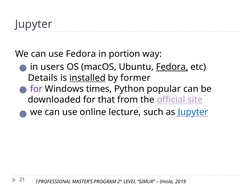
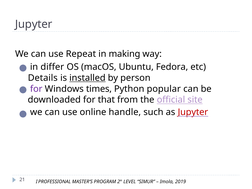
use Fedora: Fedora -> Repeat
portion: portion -> making
users: users -> differ
Fedora at (172, 67) underline: present -> none
former: former -> person
lecture: lecture -> handle
Jupyter at (193, 112) colour: blue -> red
